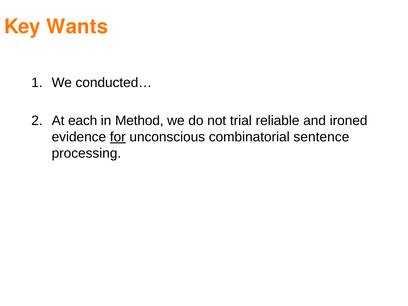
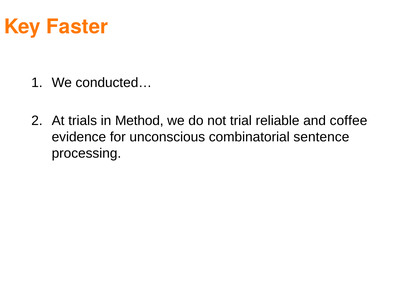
Wants: Wants -> Faster
each: each -> trials
ironed: ironed -> coffee
for underline: present -> none
